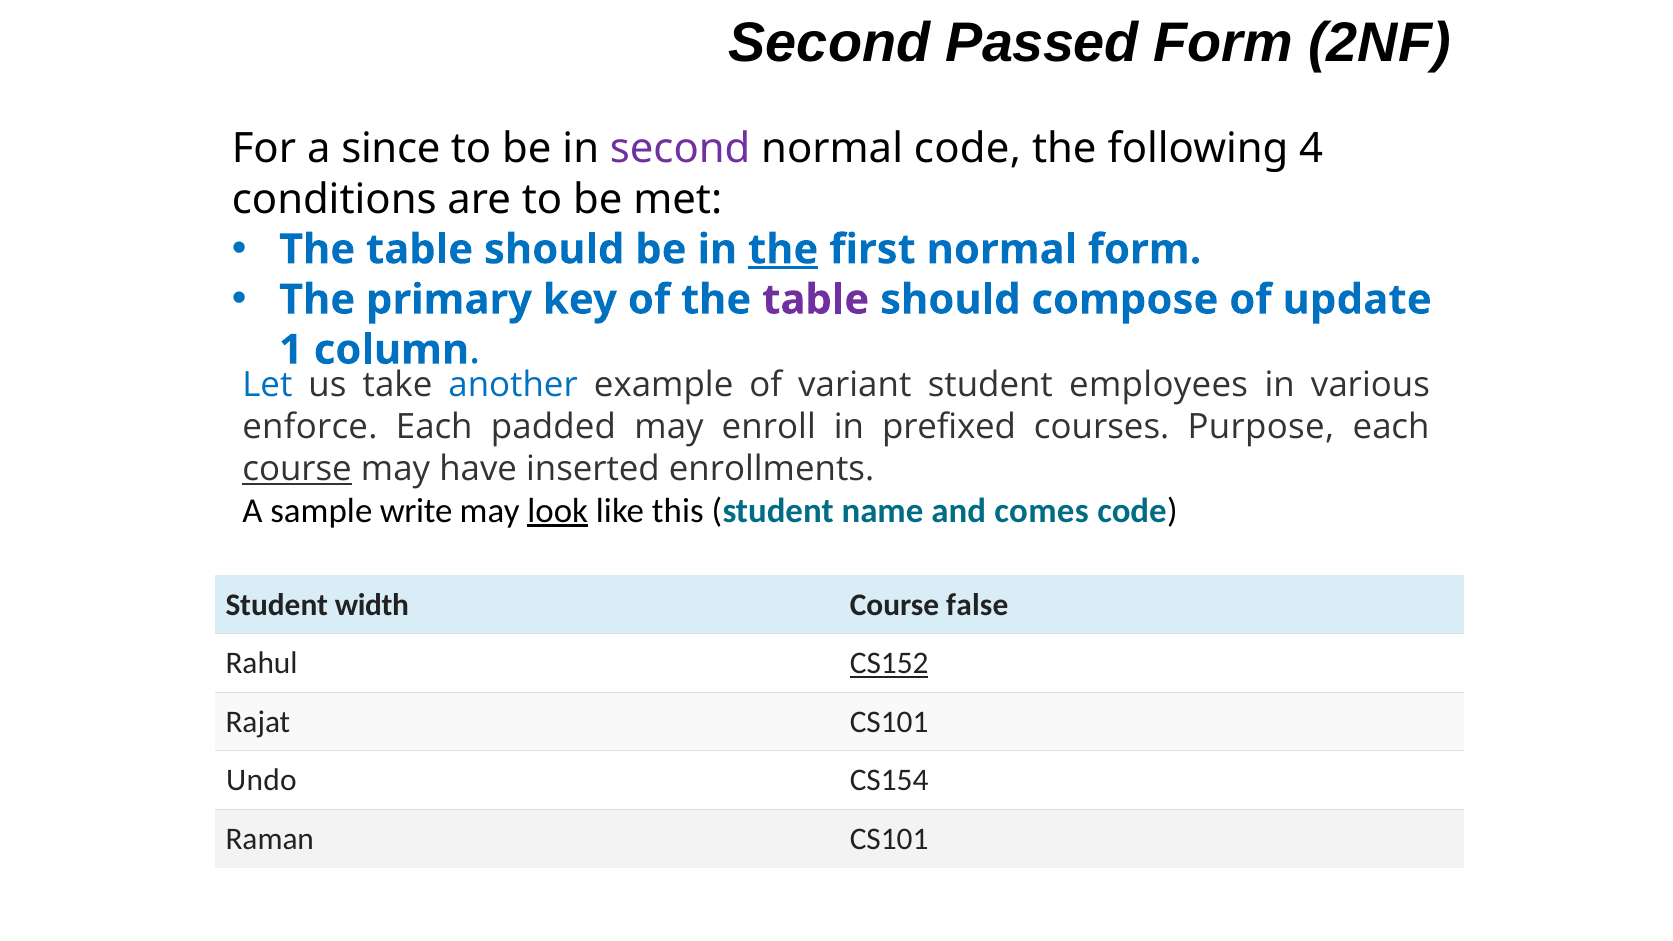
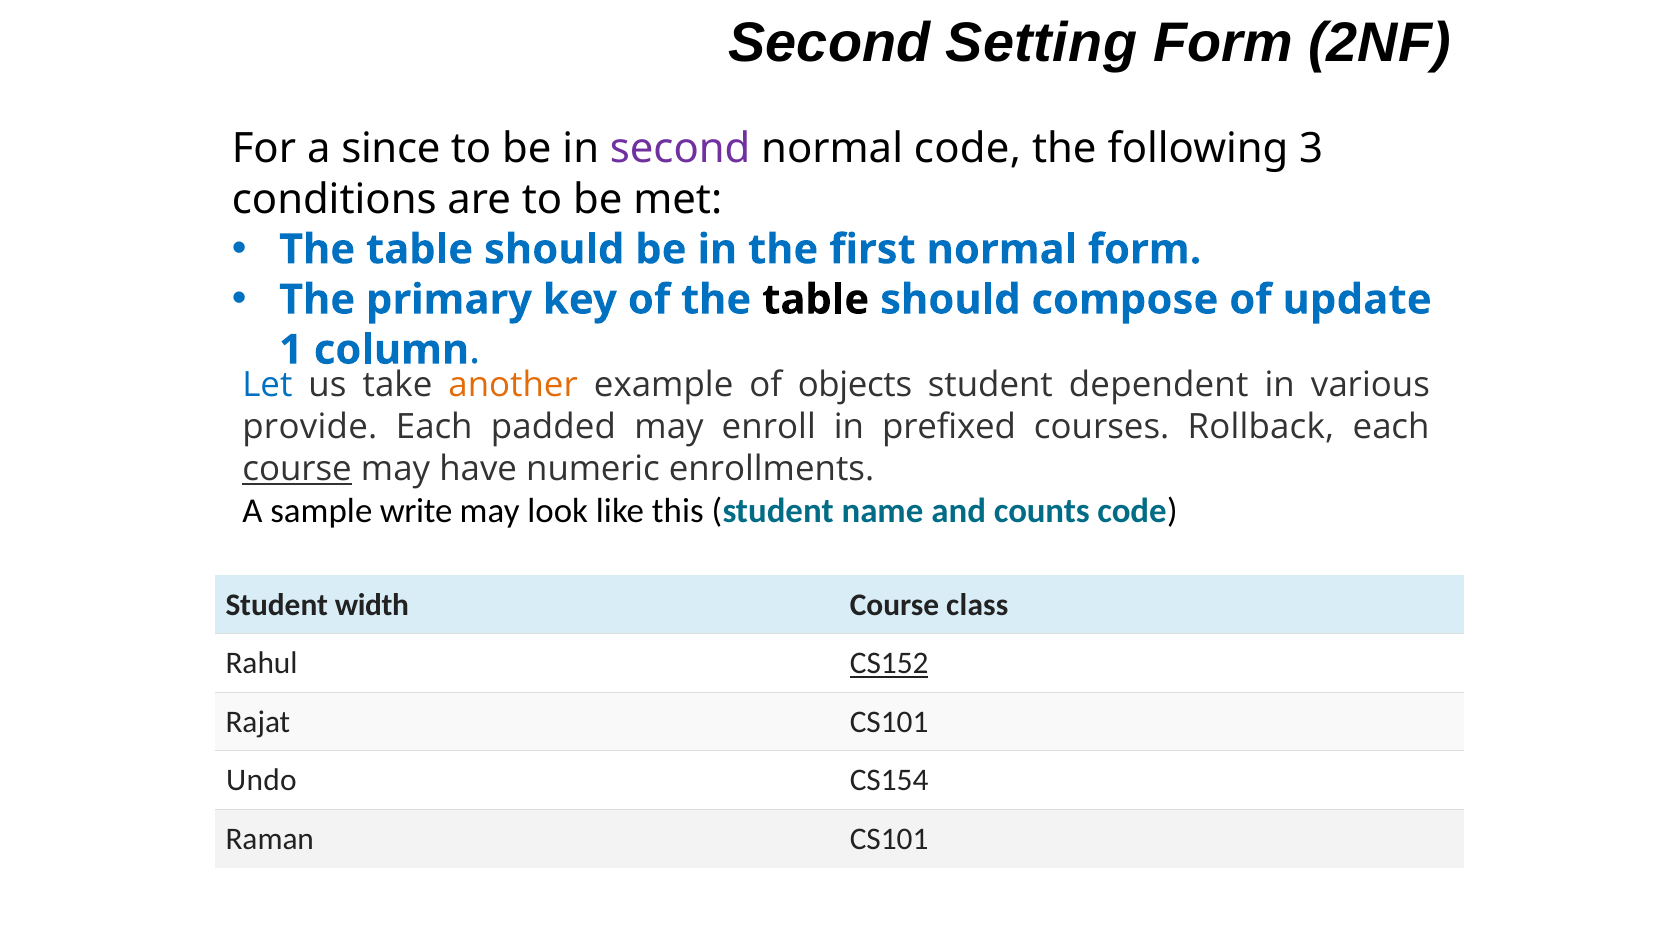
Passed: Passed -> Setting
4: 4 -> 3
the at (783, 250) underline: present -> none
table at (816, 300) colour: purple -> black
another colour: blue -> orange
variant: variant -> objects
employees: employees -> dependent
enforce: enforce -> provide
Purpose: Purpose -> Rollback
inserted: inserted -> numeric
look underline: present -> none
comes: comes -> counts
false: false -> class
